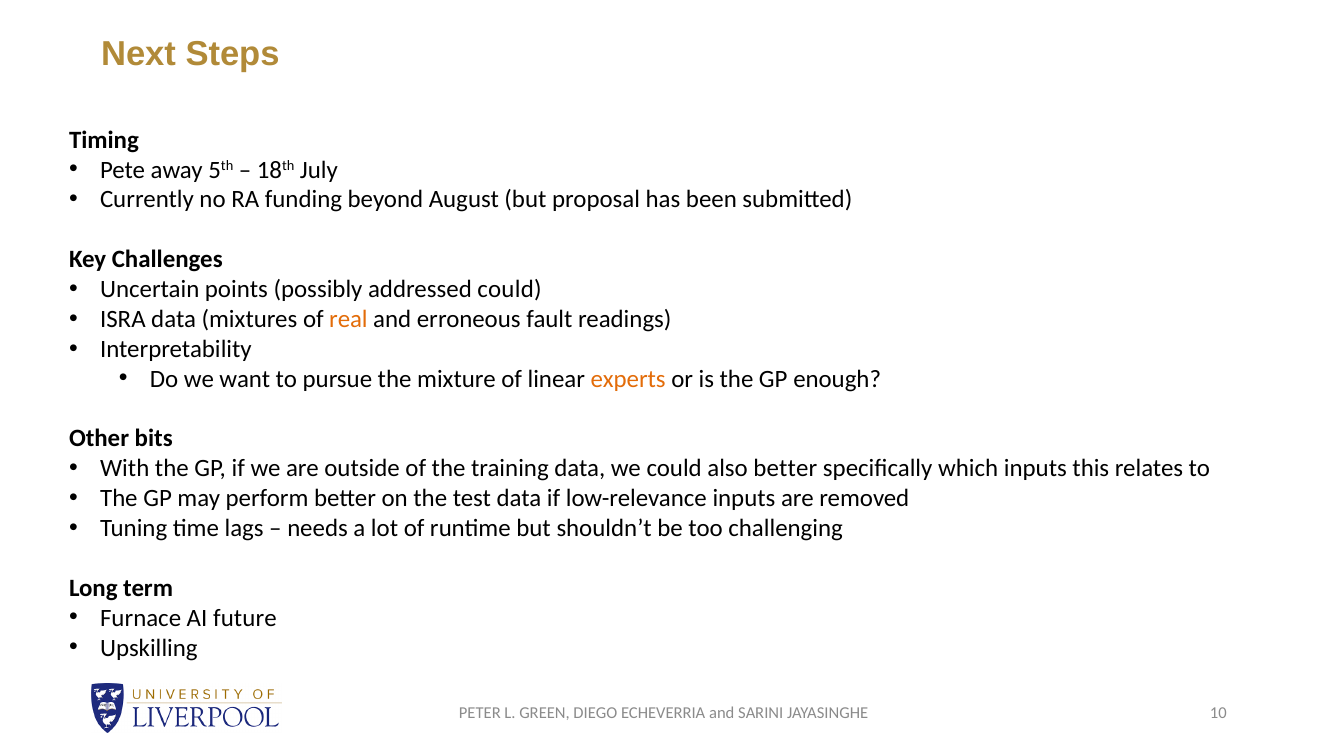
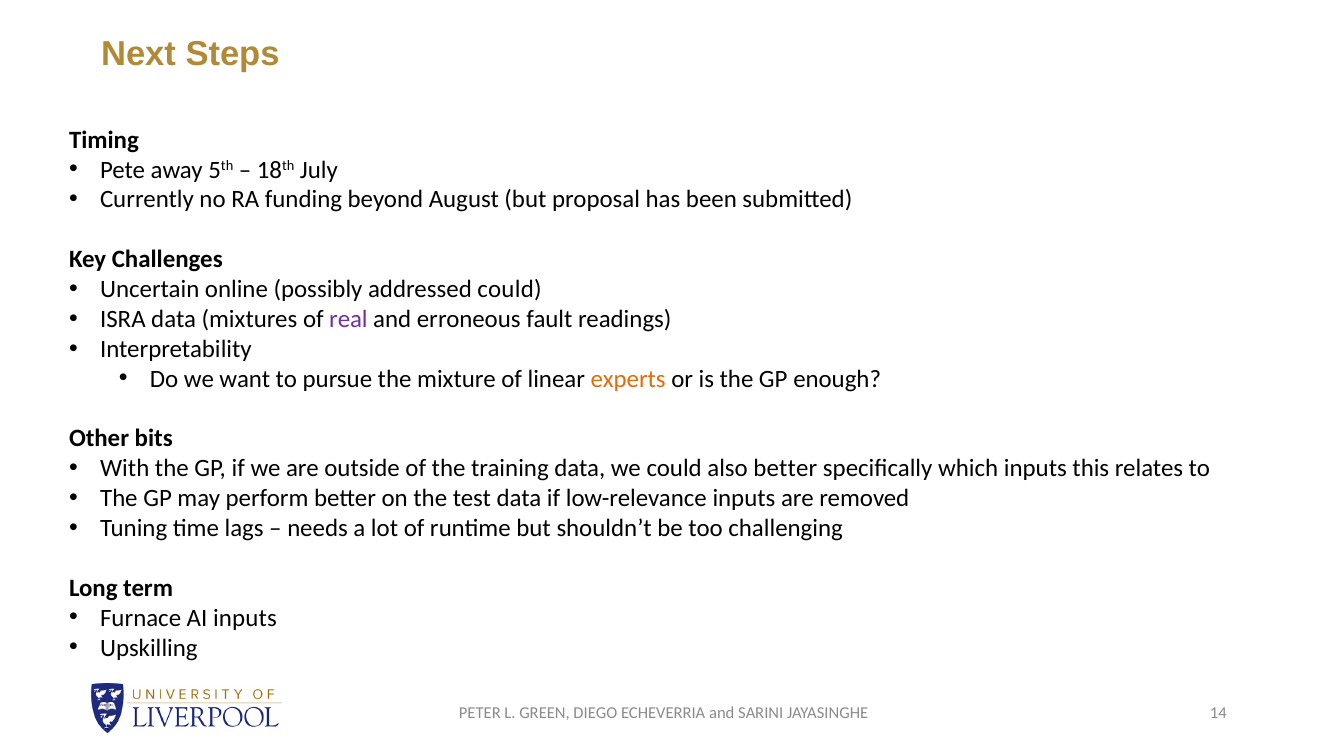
points: points -> online
real colour: orange -> purple
AI future: future -> inputs
10: 10 -> 14
